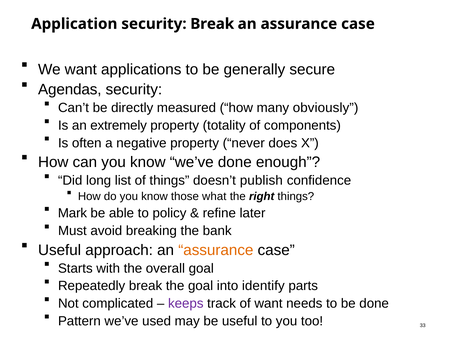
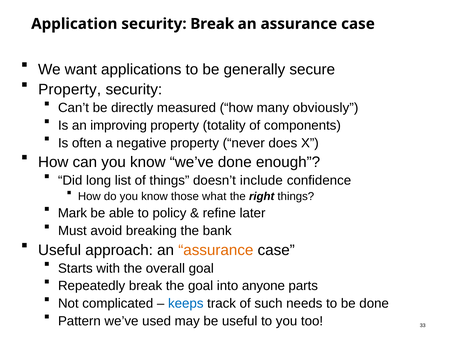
Agendas at (70, 90): Agendas -> Property
extremely: extremely -> improving
publish: publish -> include
identify: identify -> anyone
keeps colour: purple -> blue
of want: want -> such
